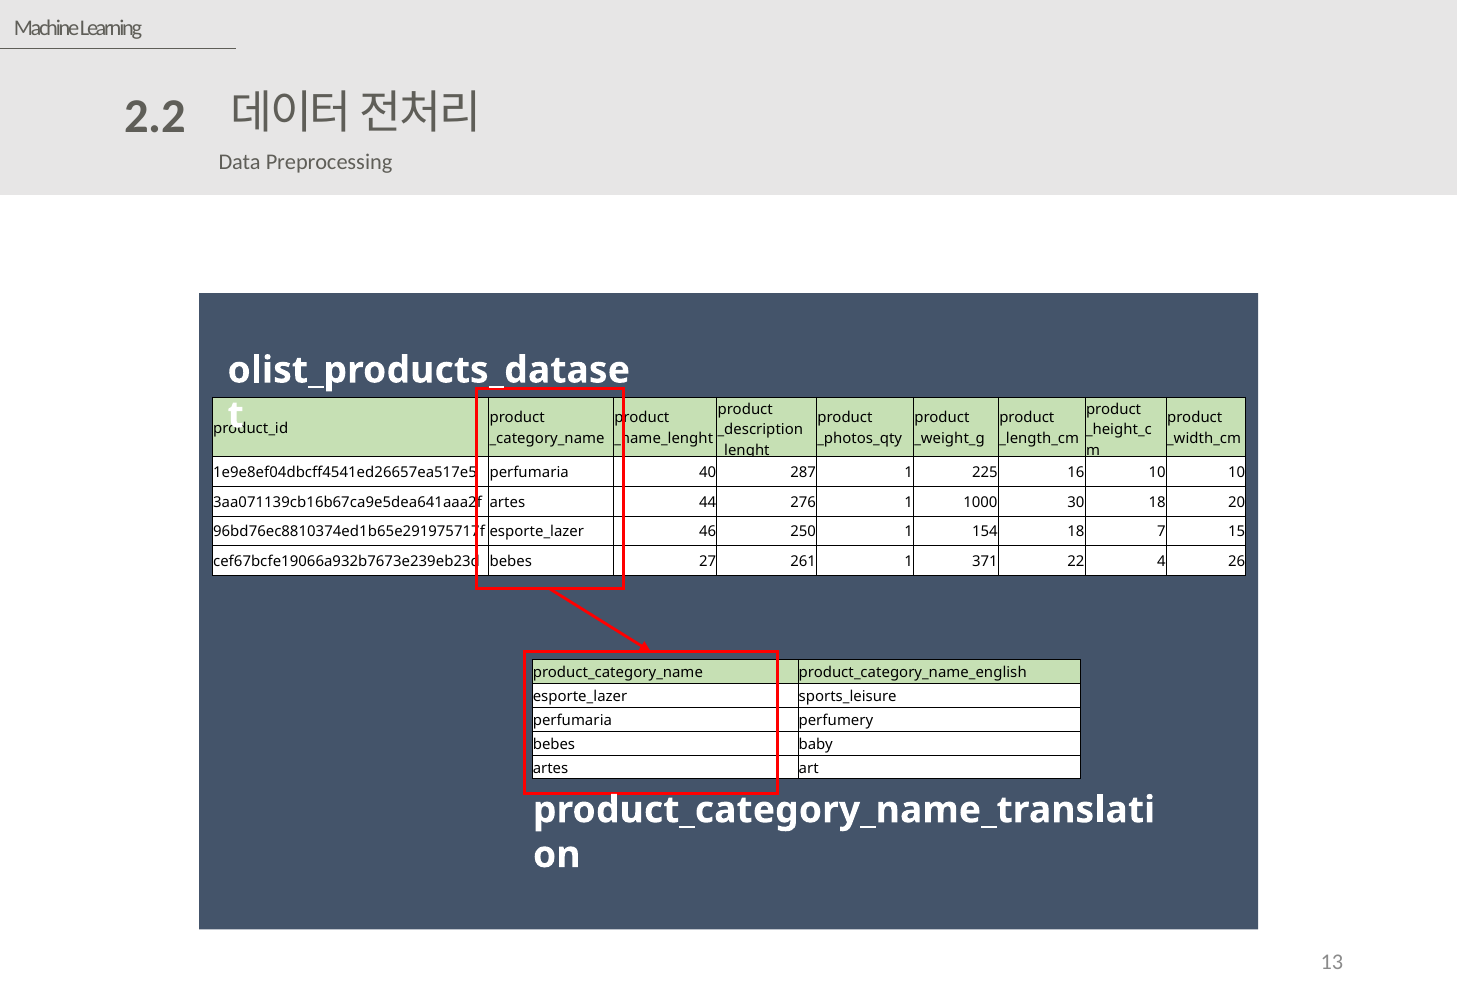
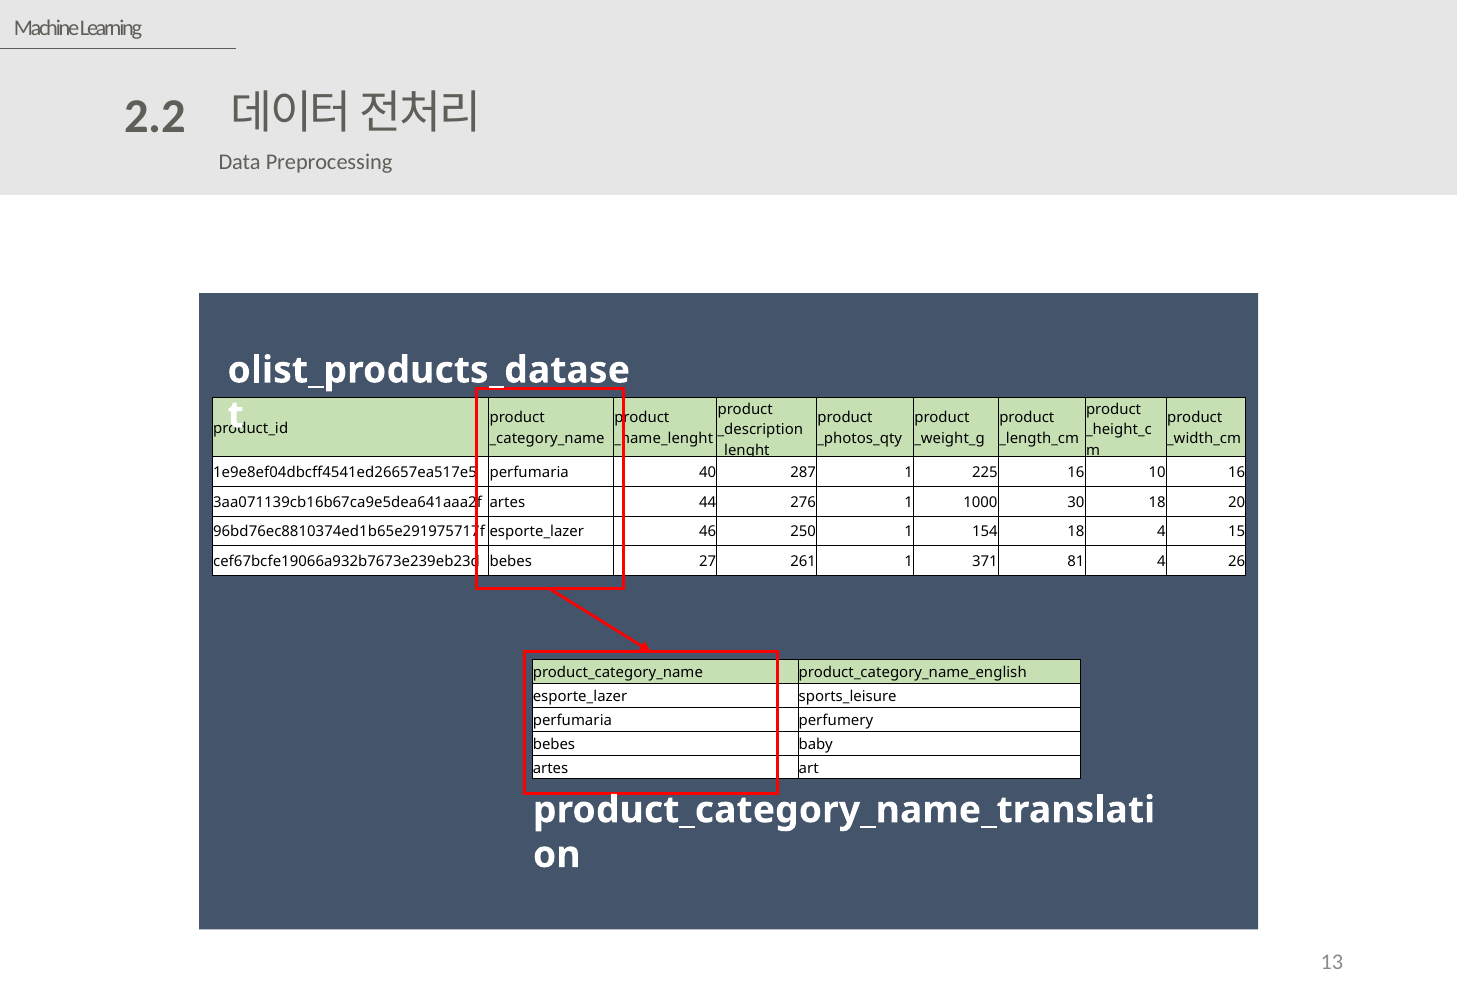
10 10: 10 -> 16
18 7: 7 -> 4
22: 22 -> 81
